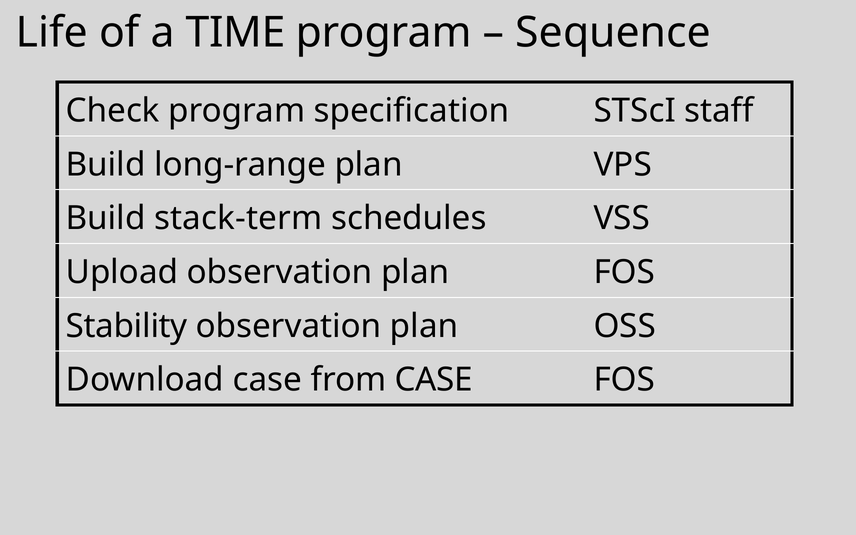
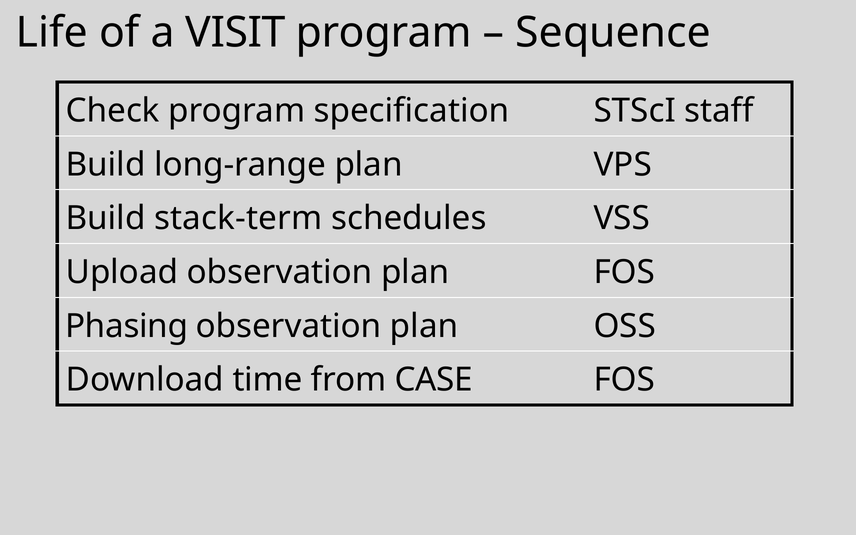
TIME: TIME -> VISIT
Stability: Stability -> Phasing
Download case: case -> time
